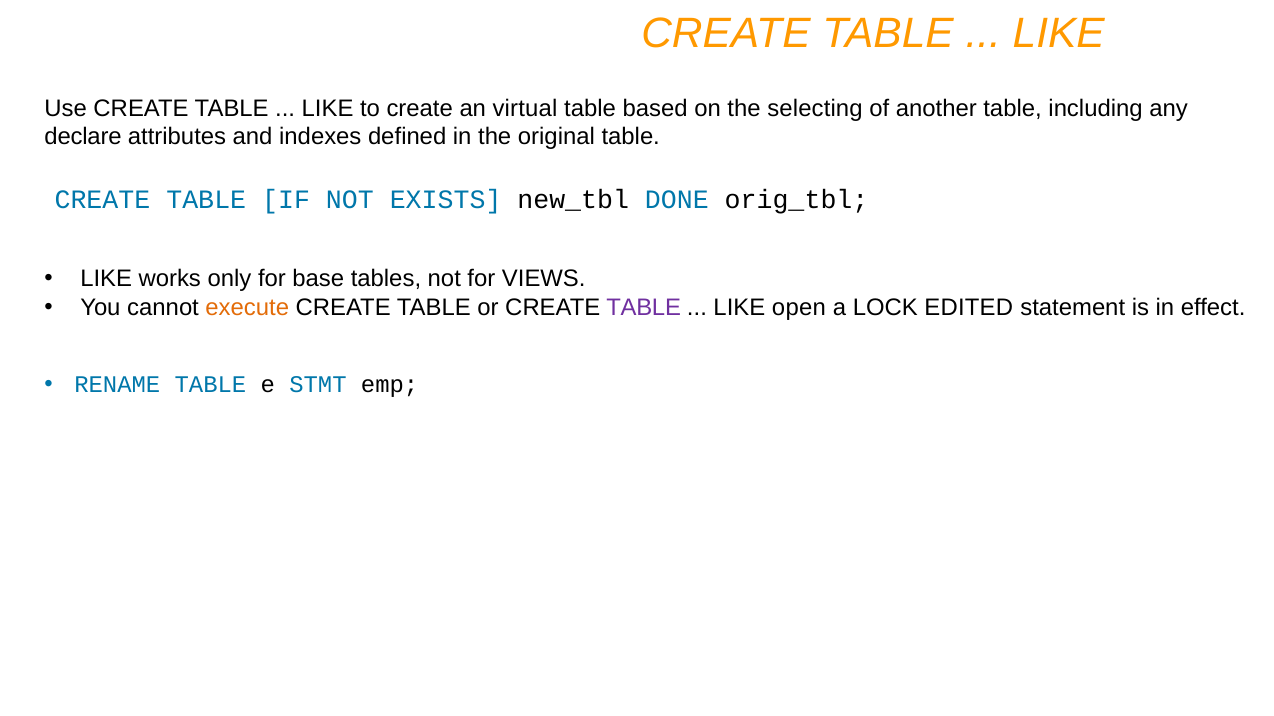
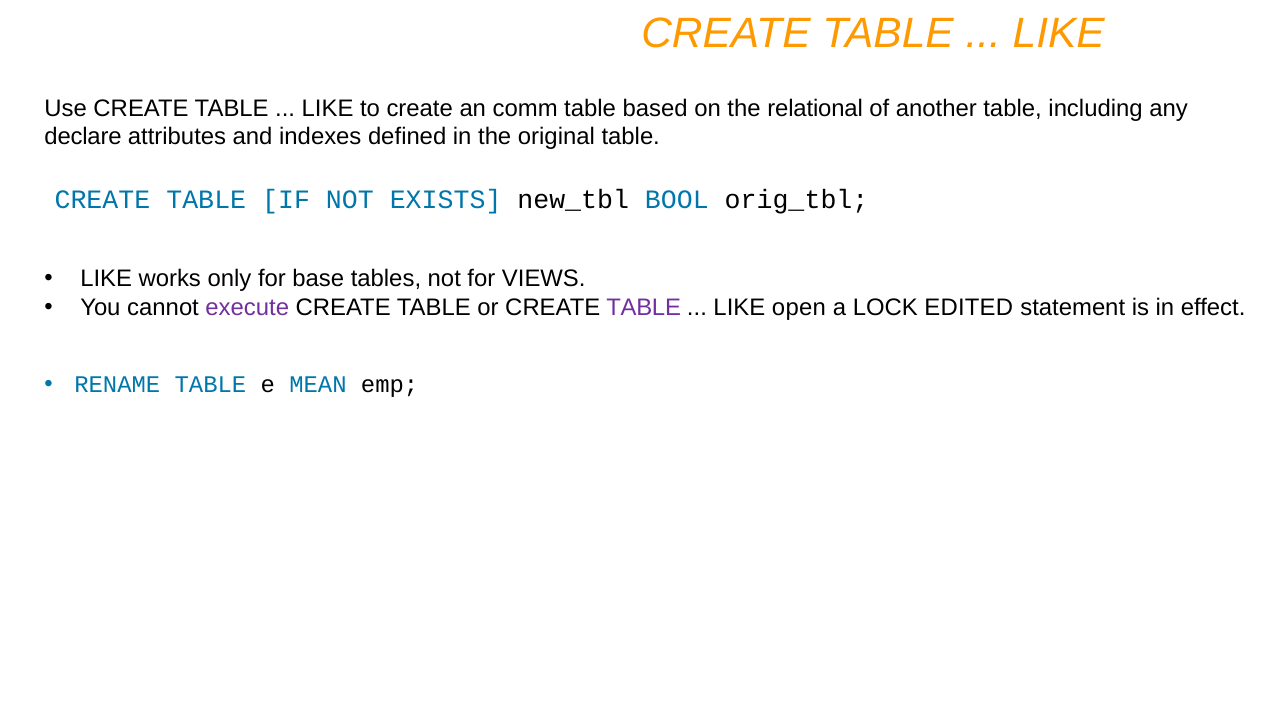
virtual: virtual -> comm
selecting: selecting -> relational
DONE: DONE -> BOOL
execute colour: orange -> purple
STMT: STMT -> MEAN
